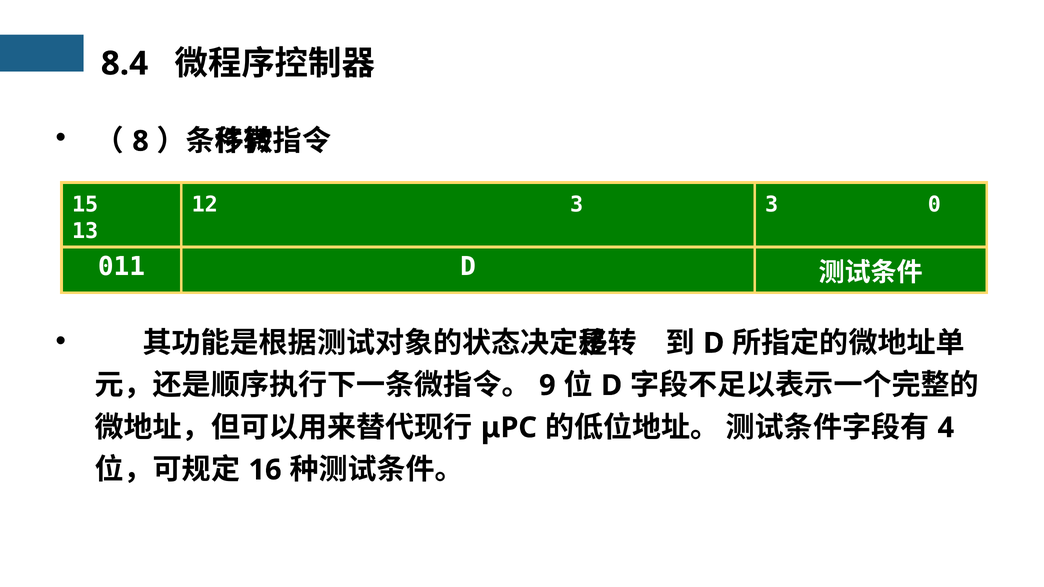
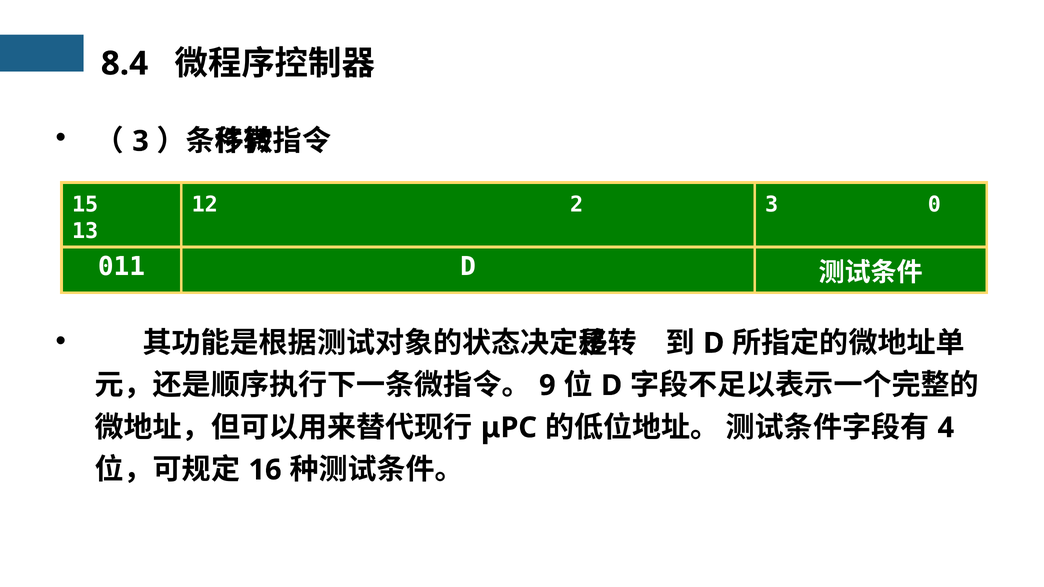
8 at (141, 141): 8 -> 3
12 3: 3 -> 2
